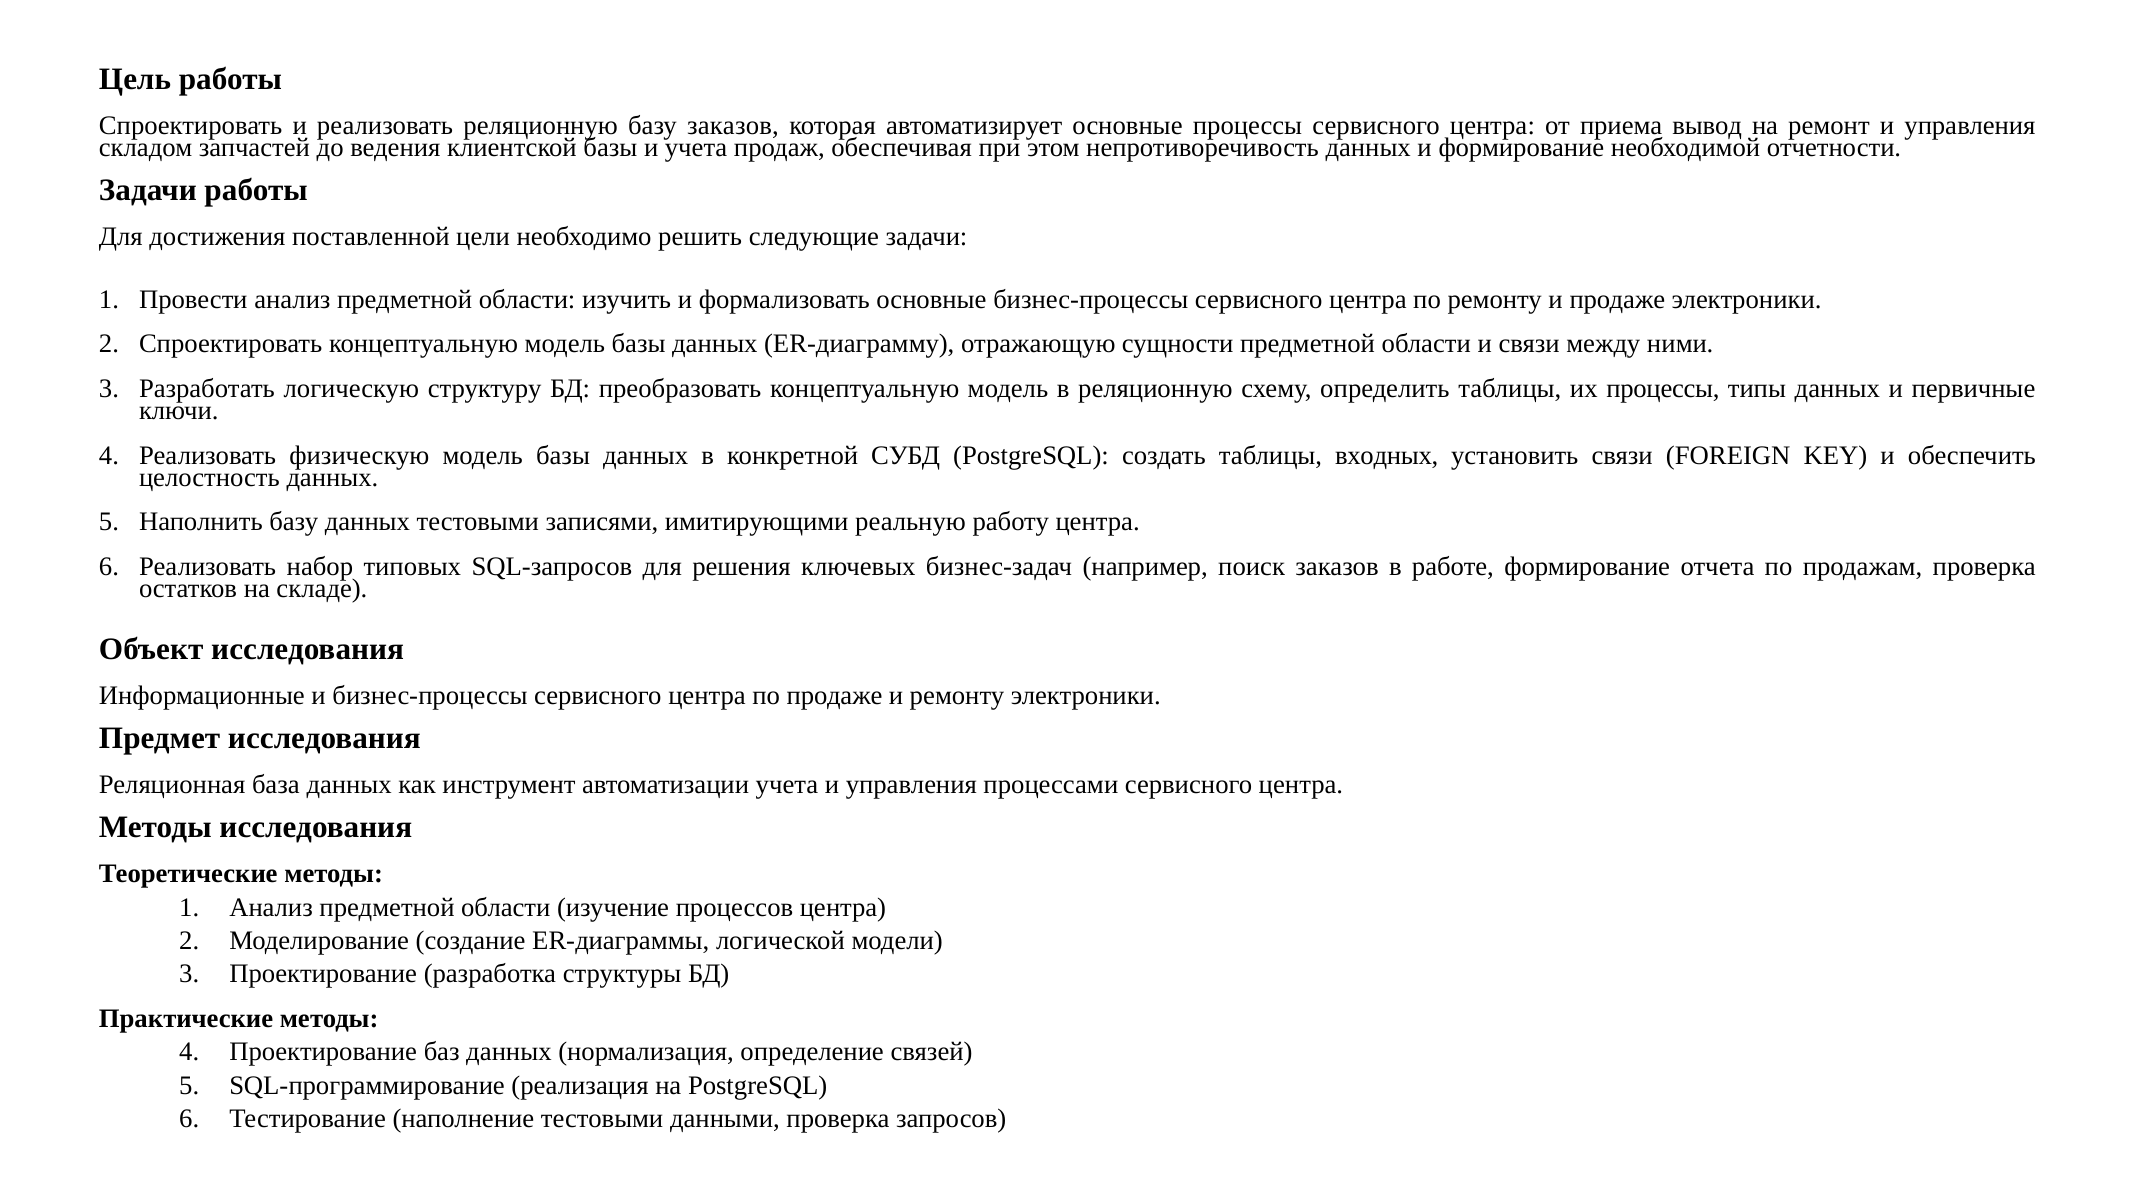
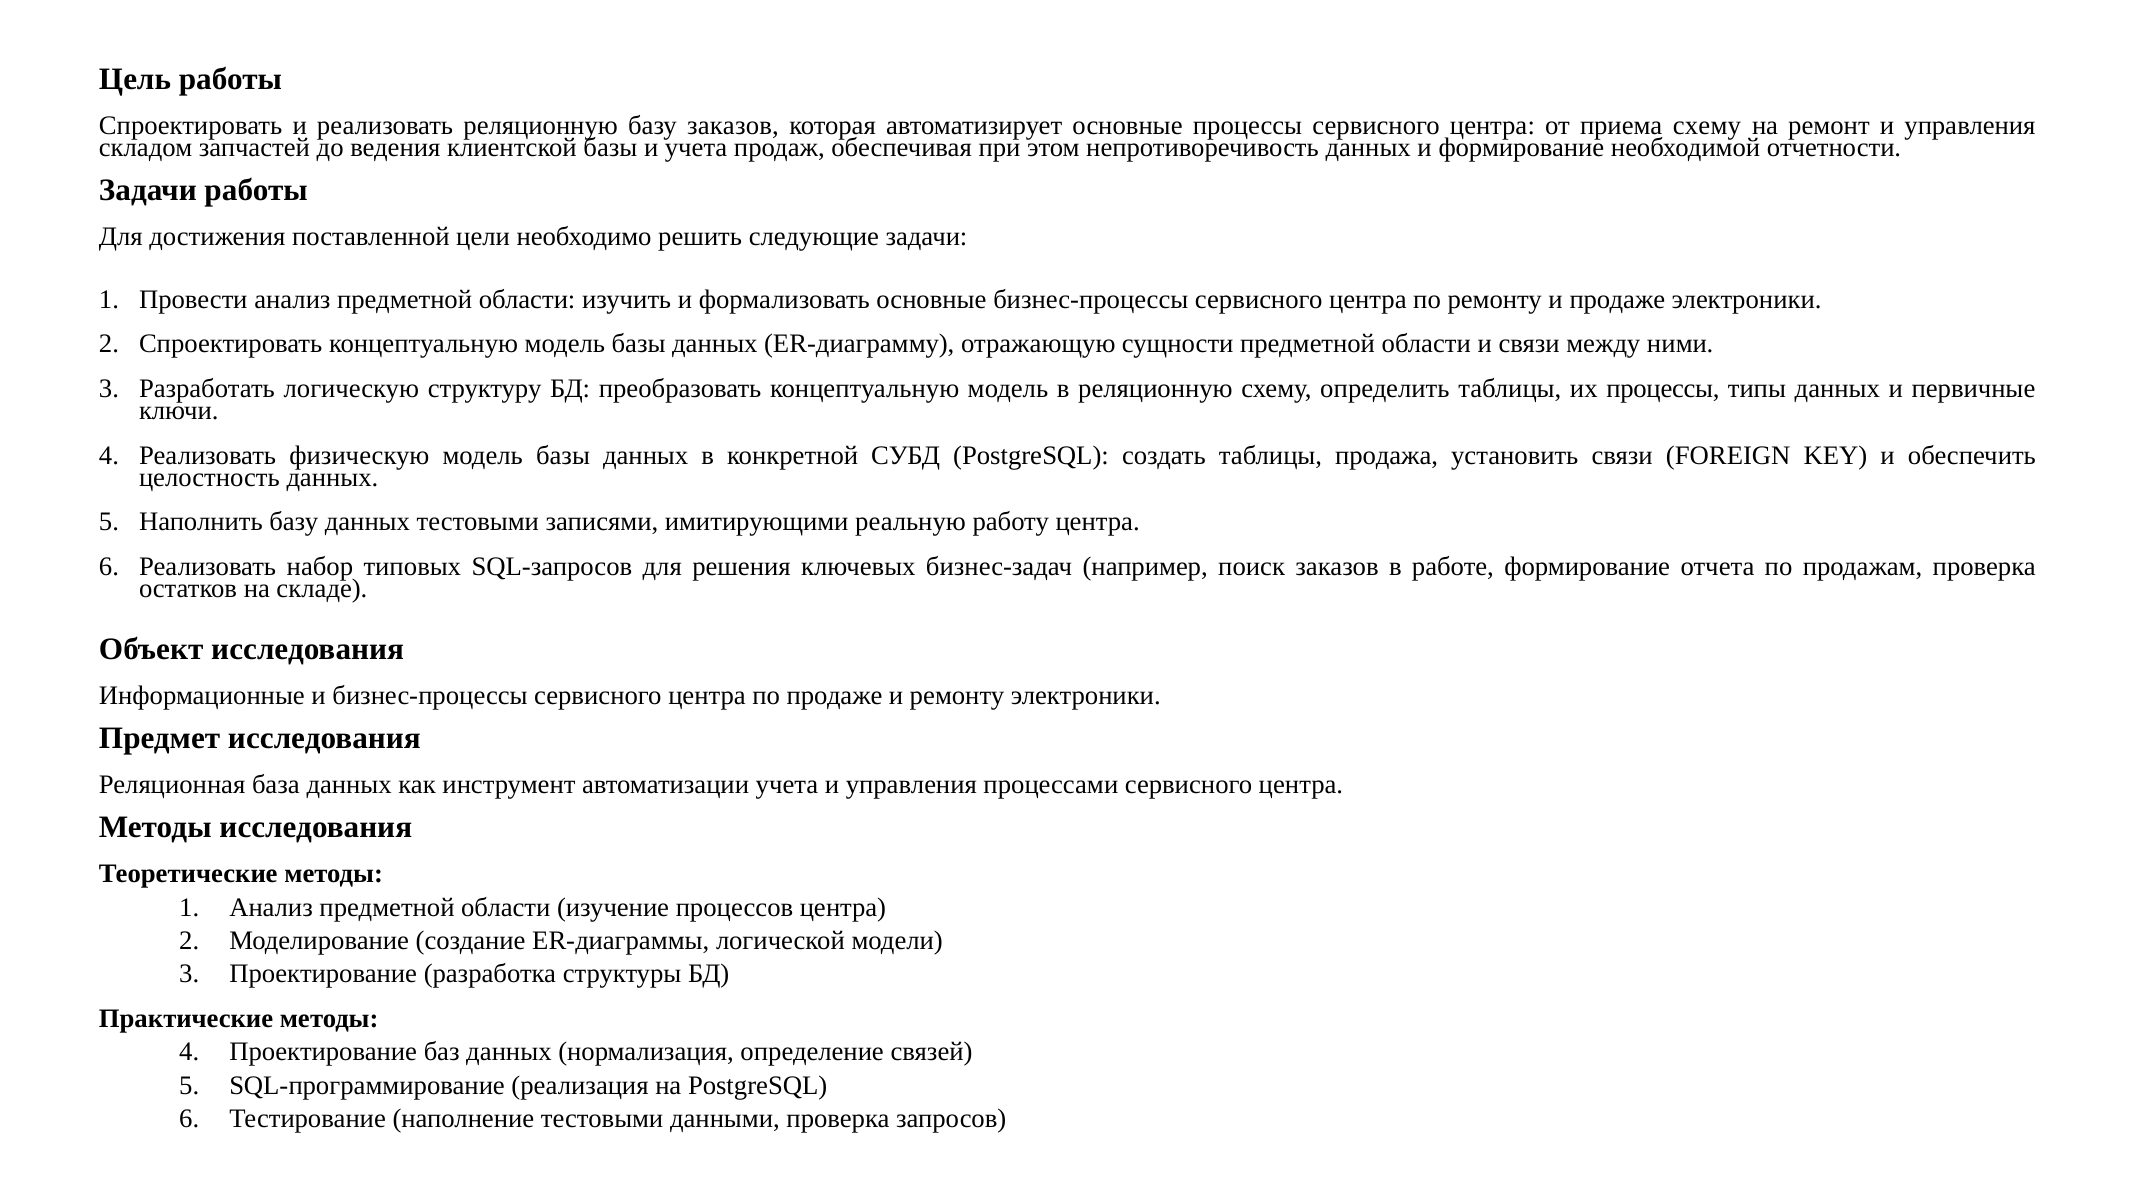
приема вывод: вывод -> схему
входных: входных -> продажа
